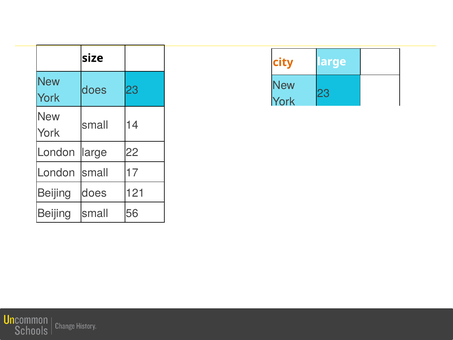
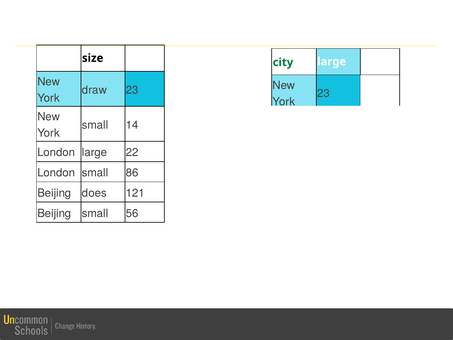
city at (283, 62) colour: orange -> green
does at (94, 90): does -> draw
17: 17 -> 86
